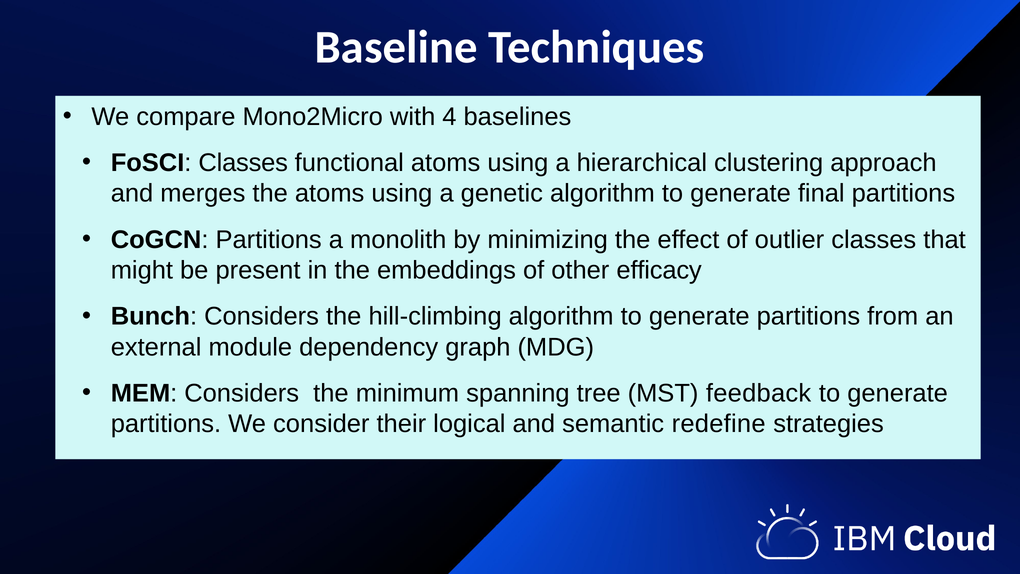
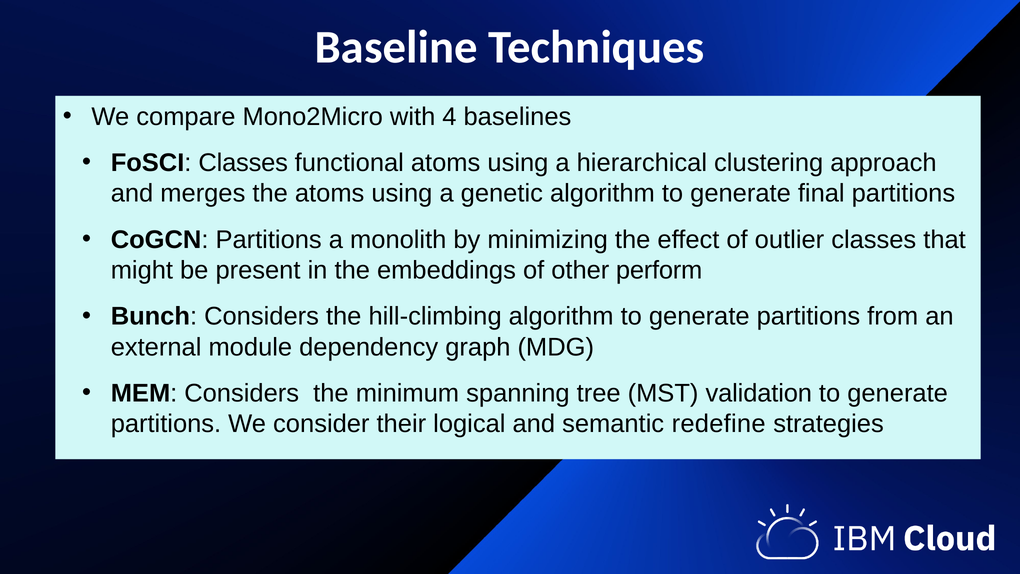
efficacy: efficacy -> perform
feedback: feedback -> validation
